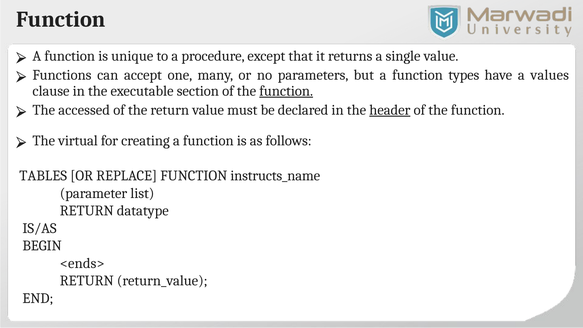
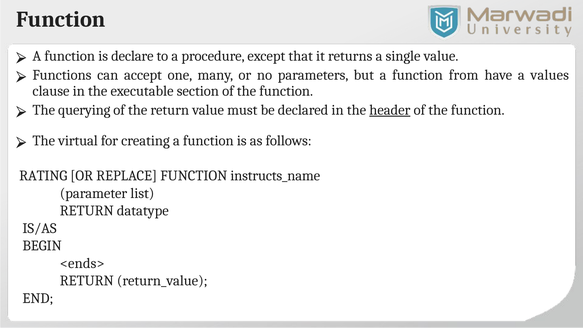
unique: unique -> declare
types: types -> from
function at (286, 91) underline: present -> none
accessed: accessed -> querying
TABLES: TABLES -> RATING
